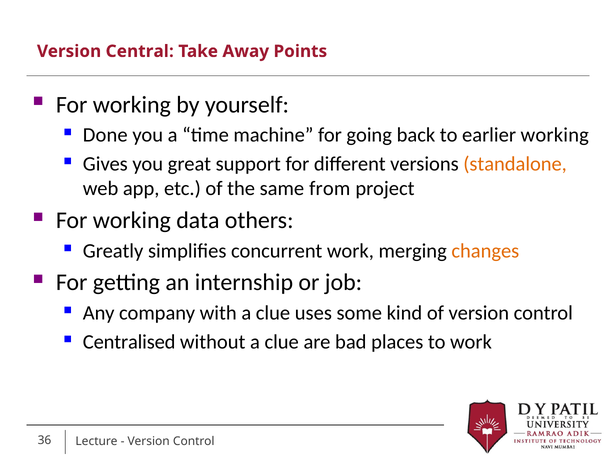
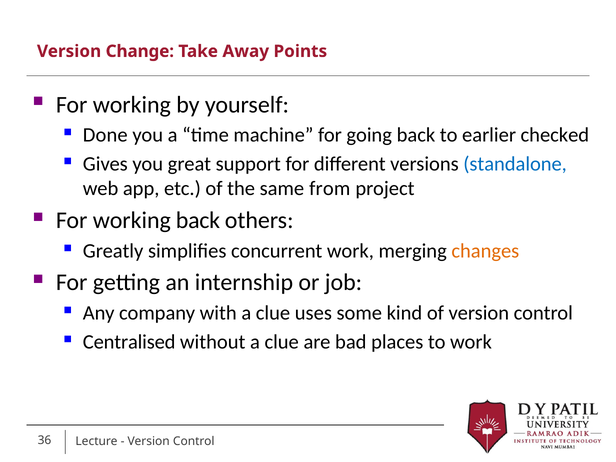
Central: Central -> Change
earlier working: working -> checked
standalone colour: orange -> blue
working data: data -> back
